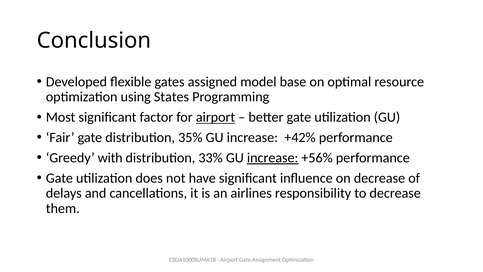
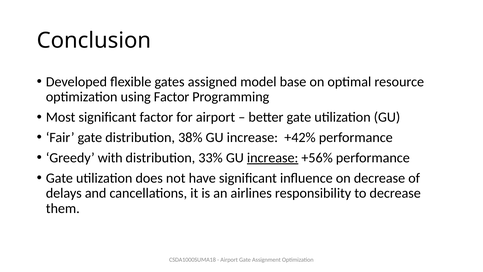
using States: States -> Factor
airport at (216, 117) underline: present -> none
35%: 35% -> 38%
